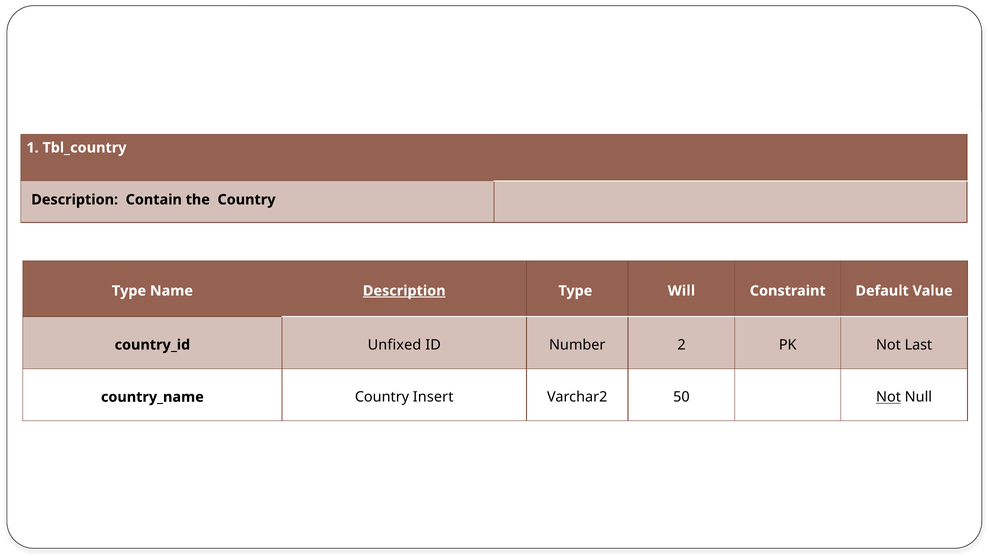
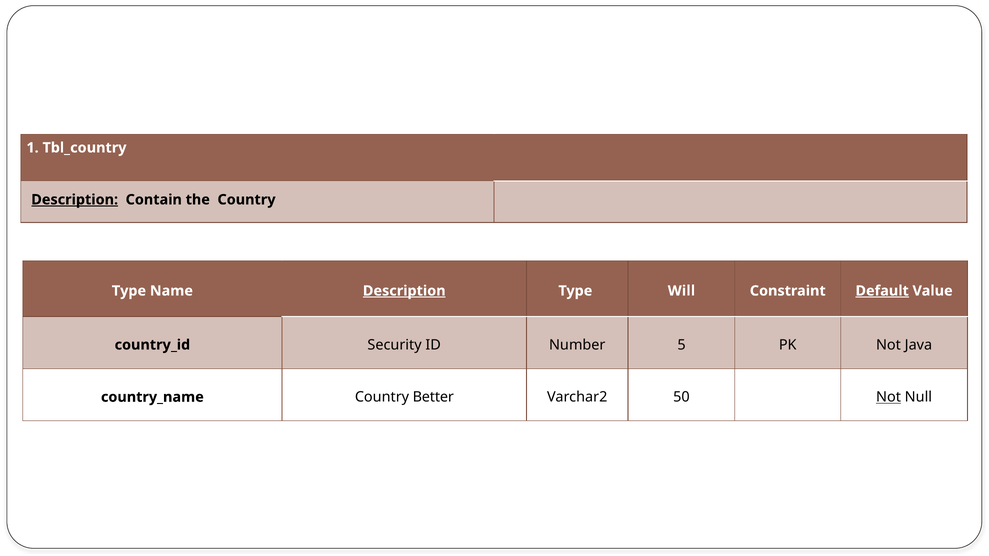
Description at (75, 200) underline: none -> present
Default underline: none -> present
Unfixed: Unfixed -> Security
2: 2 -> 5
Last: Last -> Java
Insert: Insert -> Better
